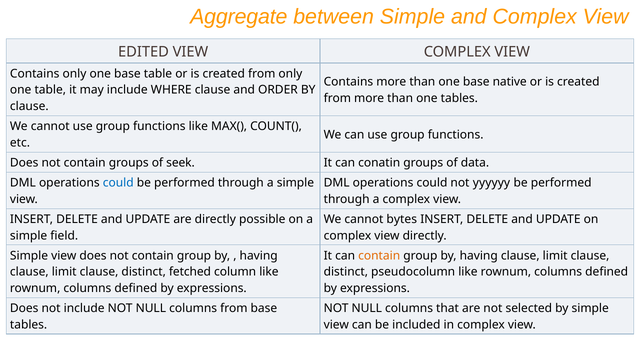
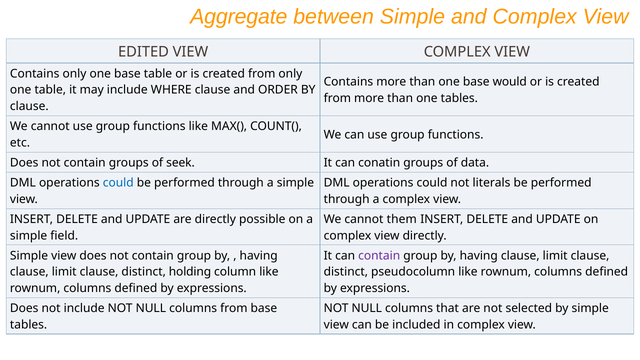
native: native -> would
yyyyyy: yyyyyy -> literals
bytes: bytes -> them
contain at (379, 256) colour: orange -> purple
fetched: fetched -> holding
